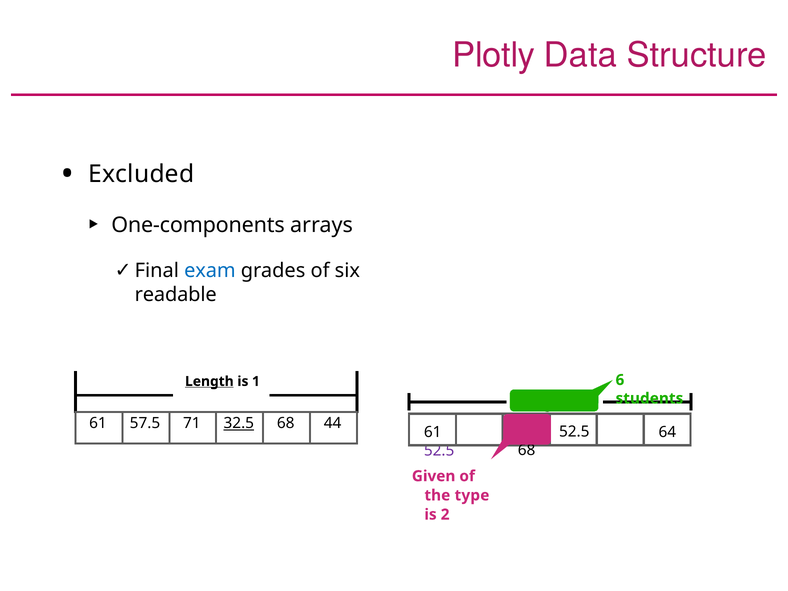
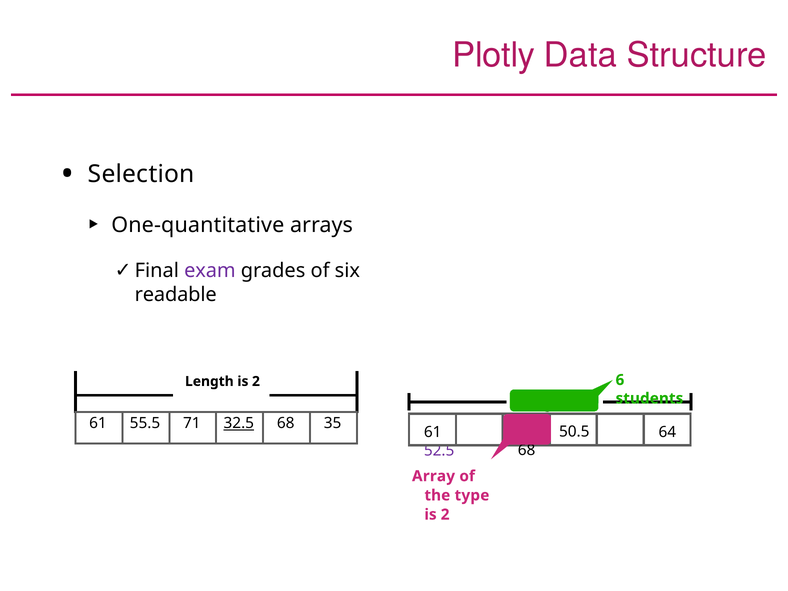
Excluded: Excluded -> Selection
One-components: One-components -> One-quantitative
exam colour: blue -> purple
Length at (209, 381) underline: present -> none
1 at (256, 381): 1 -> 2
57.5: 57.5 -> 55.5
44: 44 -> 35
52.5 at (574, 432): 52.5 -> 50.5
Given: Given -> Array
